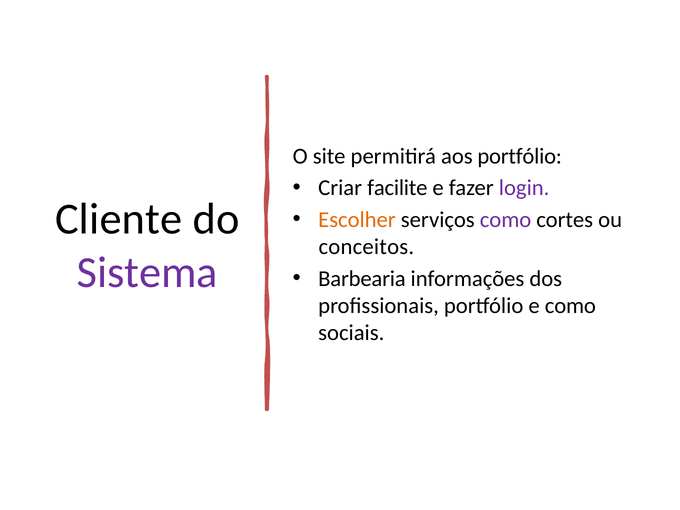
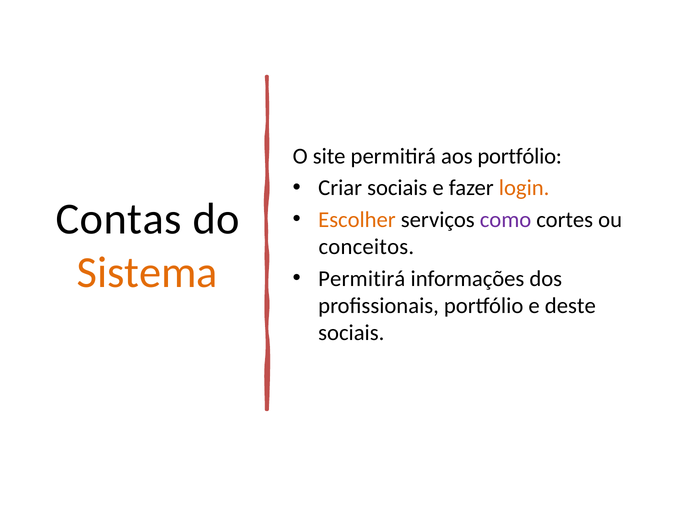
Criar facilite: facilite -> sociais
login colour: purple -> orange
Cliente: Cliente -> Contas
Sistema colour: purple -> orange
Barbearia at (362, 279): Barbearia -> Permitirá
e como: como -> deste
